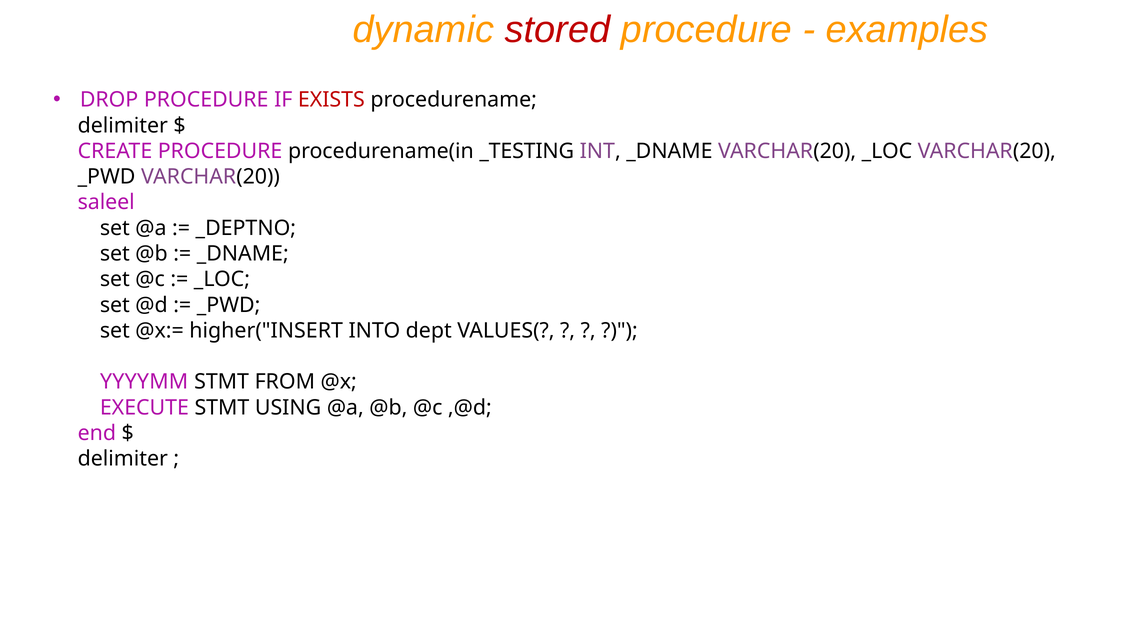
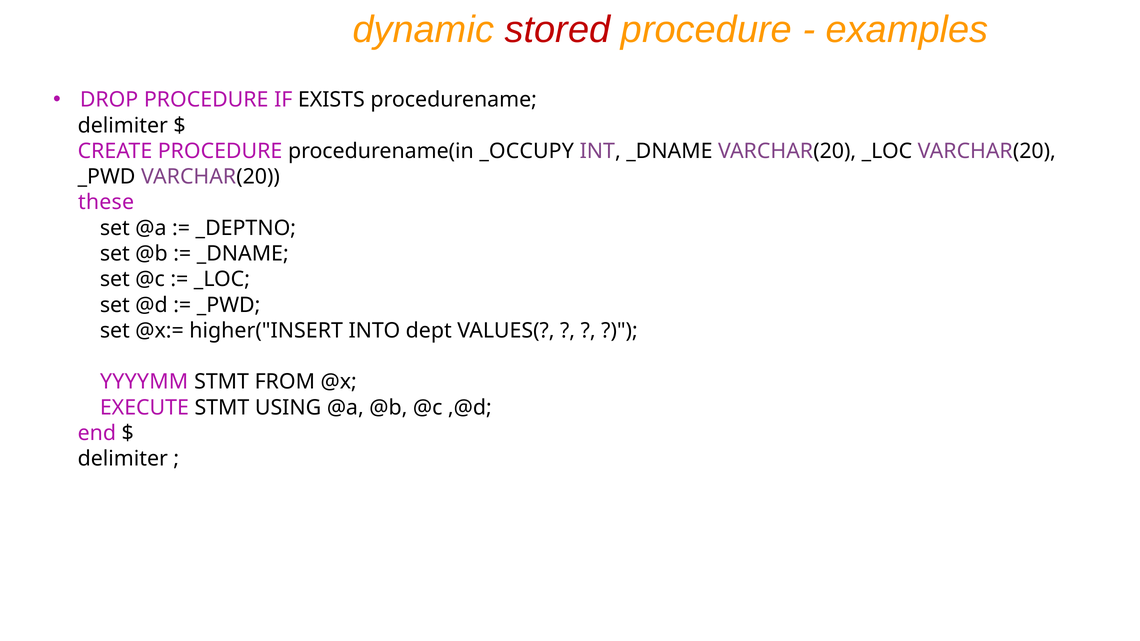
EXISTS colour: red -> black
_TESTING: _TESTING -> _OCCUPY
saleel: saleel -> these
